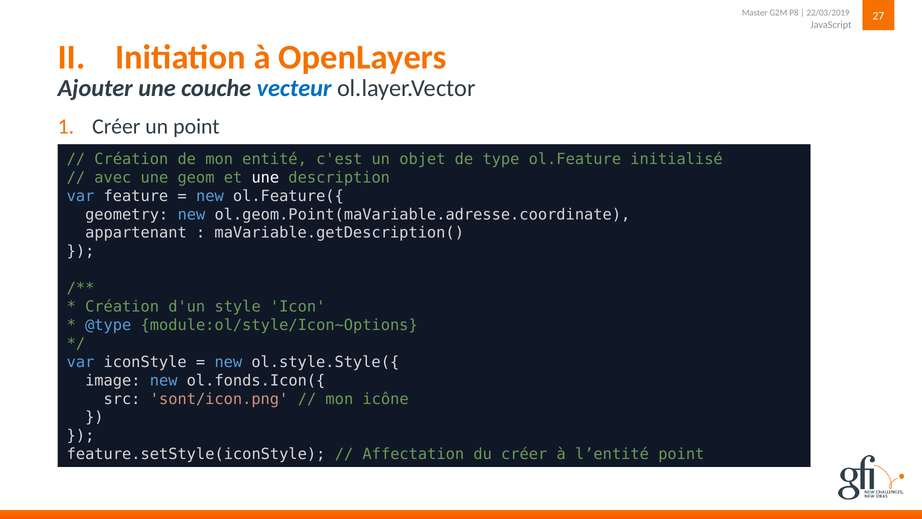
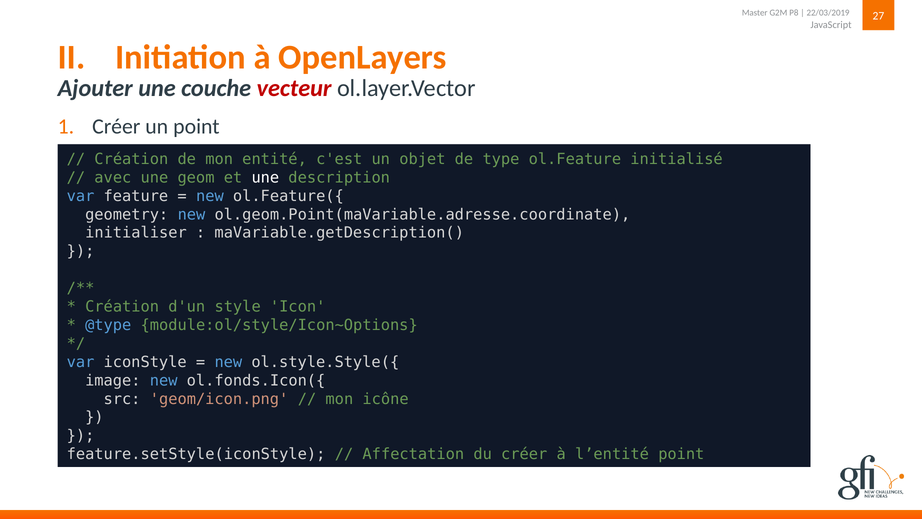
vecteur colour: blue -> red
appartenant: appartenant -> initialiser
sont/icon.png: sont/icon.png -> geom/icon.png
